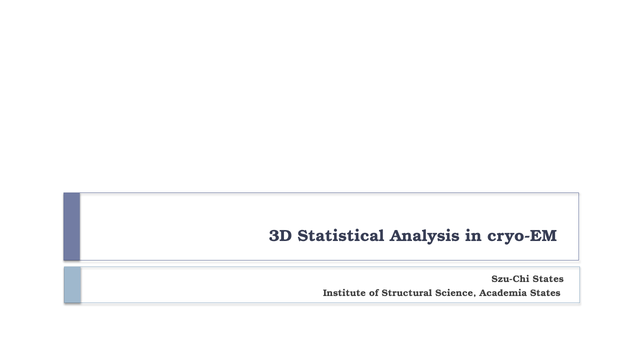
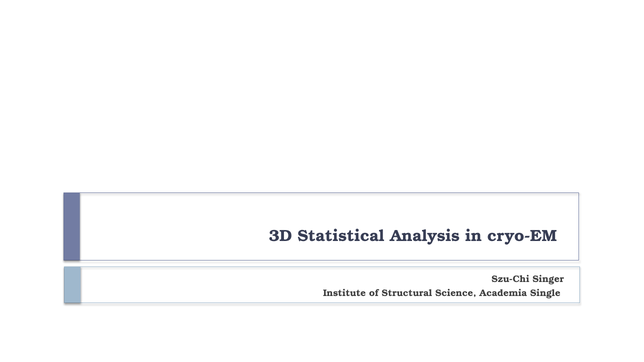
Szu-Chi States: States -> Singer
Academia States: States -> Single
